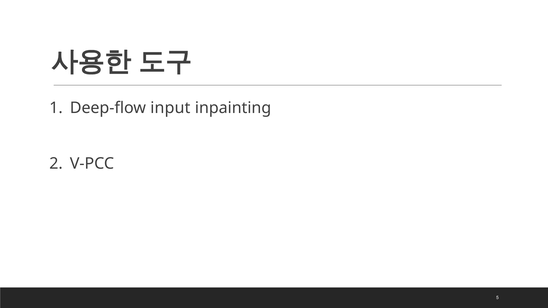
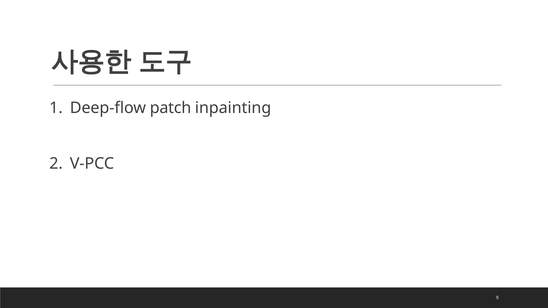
input: input -> patch
